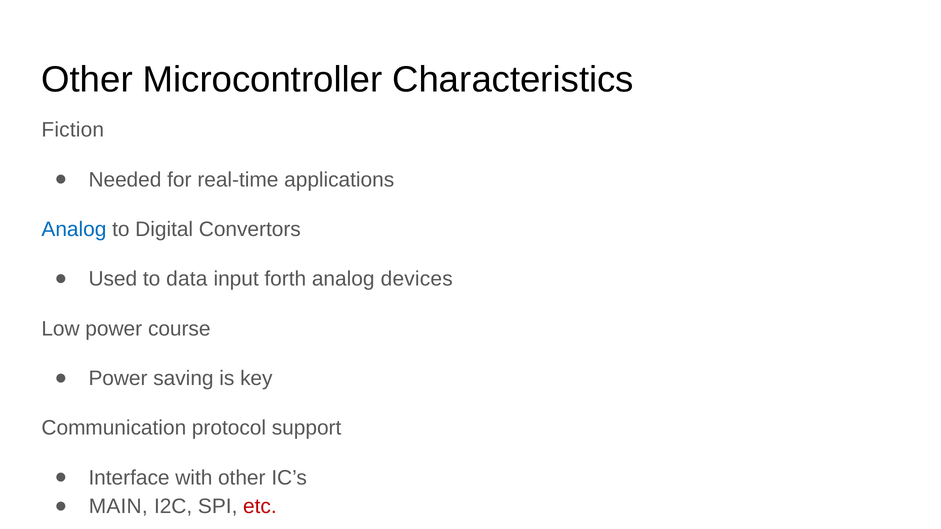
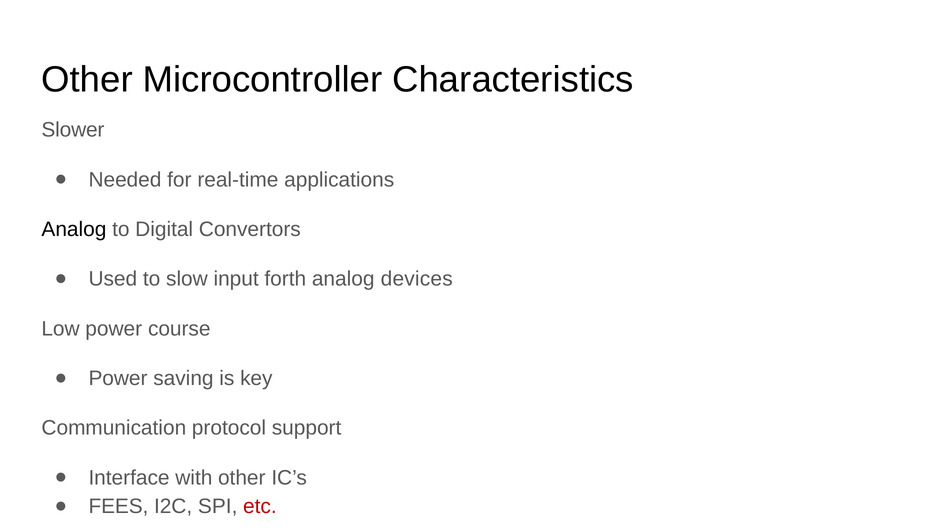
Fiction: Fiction -> Slower
Analog at (74, 230) colour: blue -> black
data: data -> slow
MAIN: MAIN -> FEES
